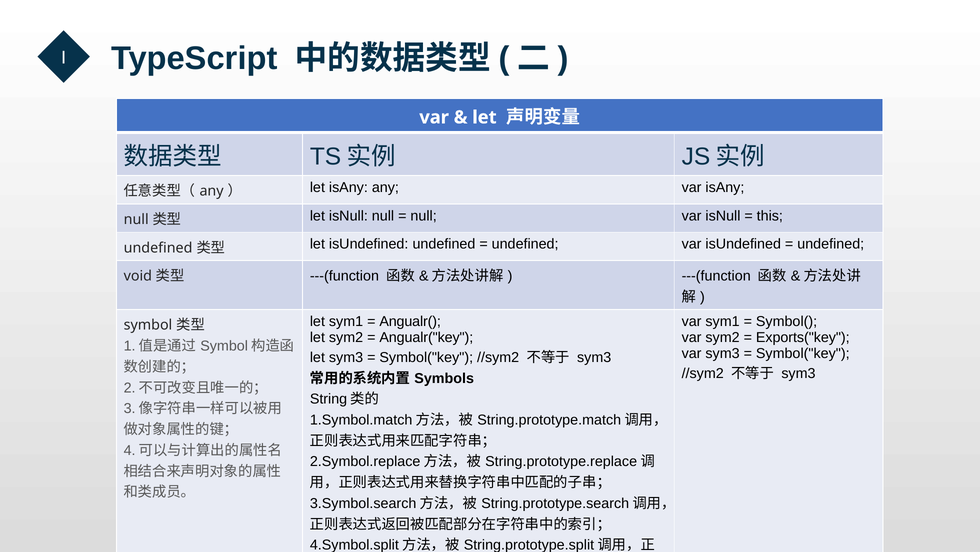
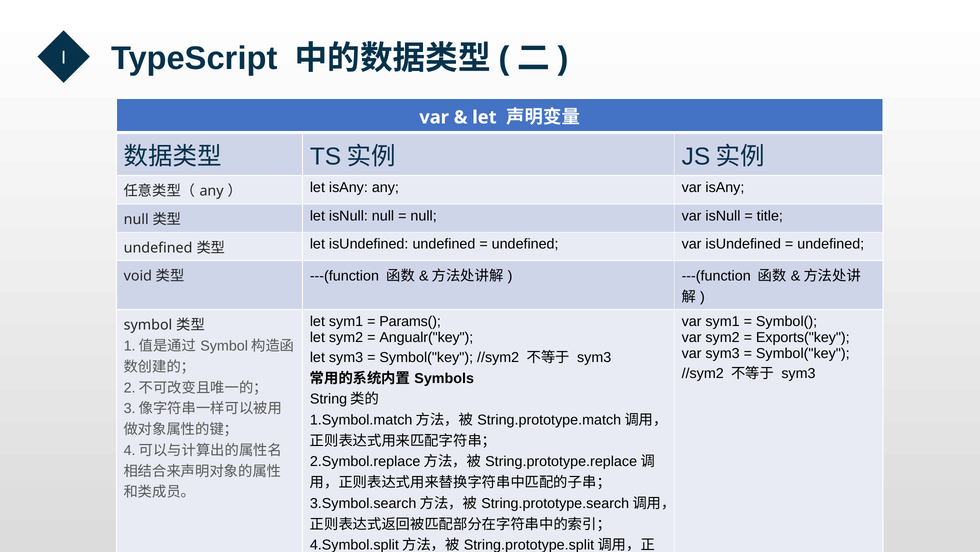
this: this -> title
Angualr(: Angualr( -> Params(
